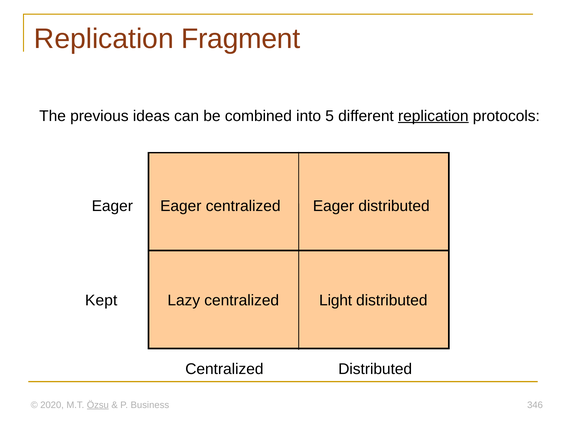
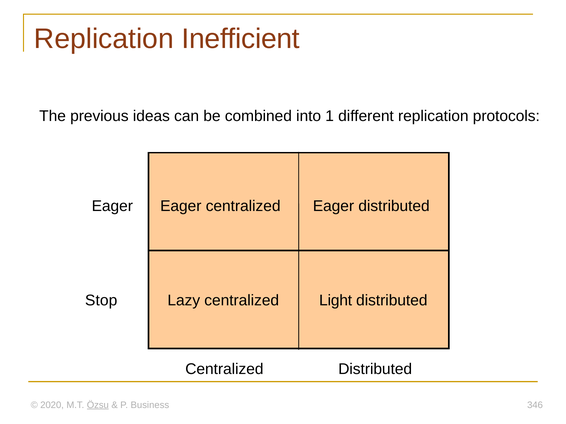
Fragment: Fragment -> Inefficient
5: 5 -> 1
replication at (433, 116) underline: present -> none
Kept: Kept -> Stop
